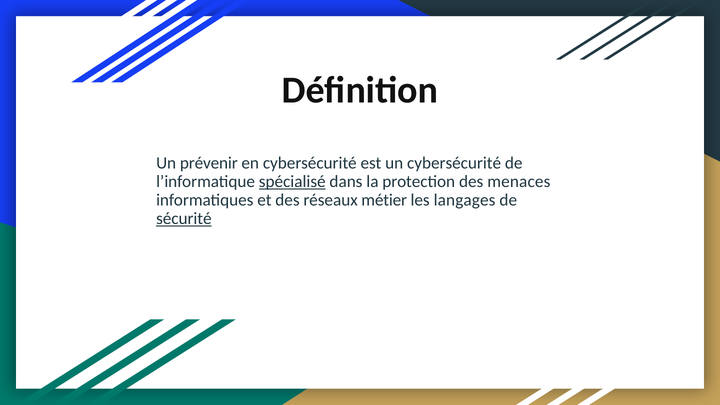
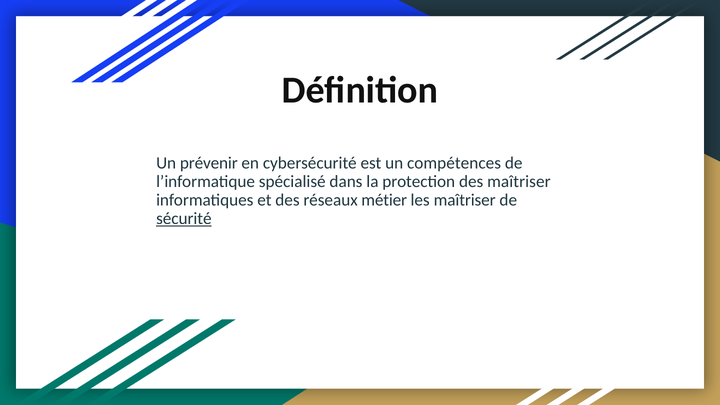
un cybersécurité: cybersécurité -> compétences
spécialisé underline: present -> none
des menaces: menaces -> maîtriser
les langages: langages -> maîtriser
